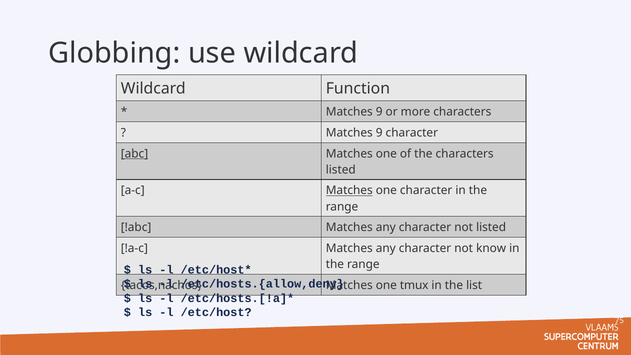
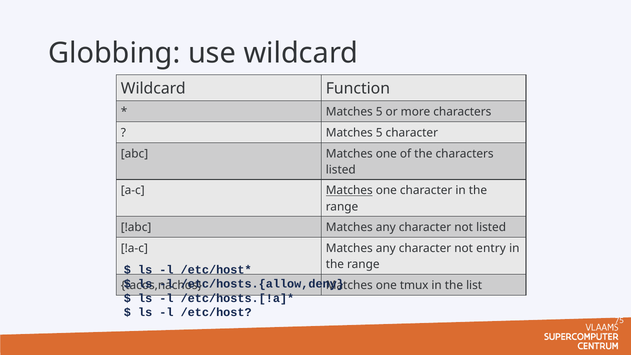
9 at (379, 112): 9 -> 5
9 at (379, 133): 9 -> 5
abc underline: present -> none
know: know -> entry
